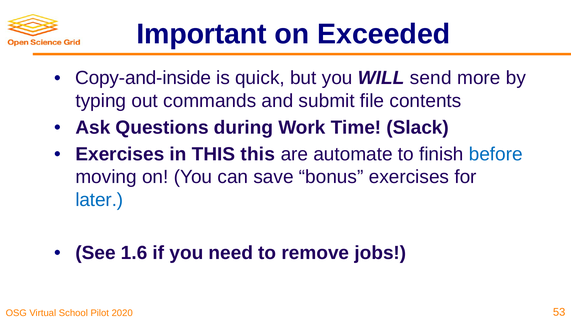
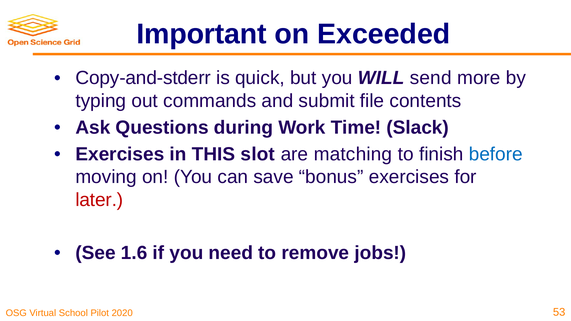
Copy-and-inside: Copy-and-inside -> Copy-and-stderr
THIS this: this -> slot
automate: automate -> matching
later colour: blue -> red
